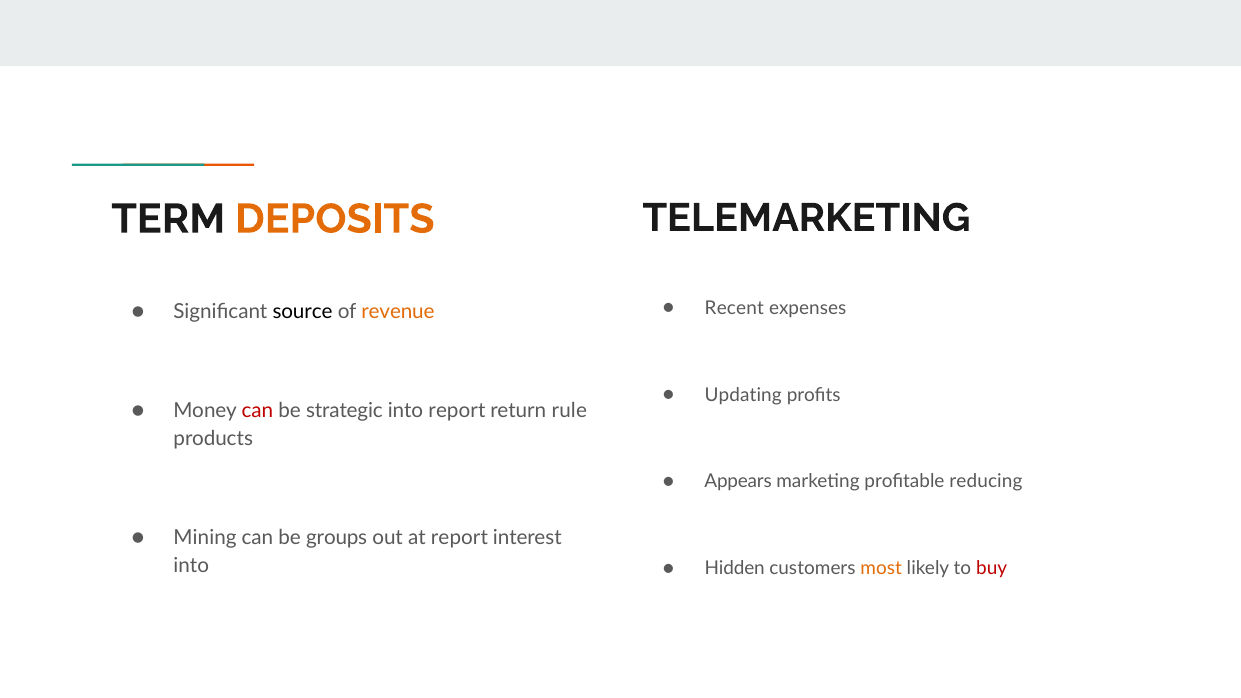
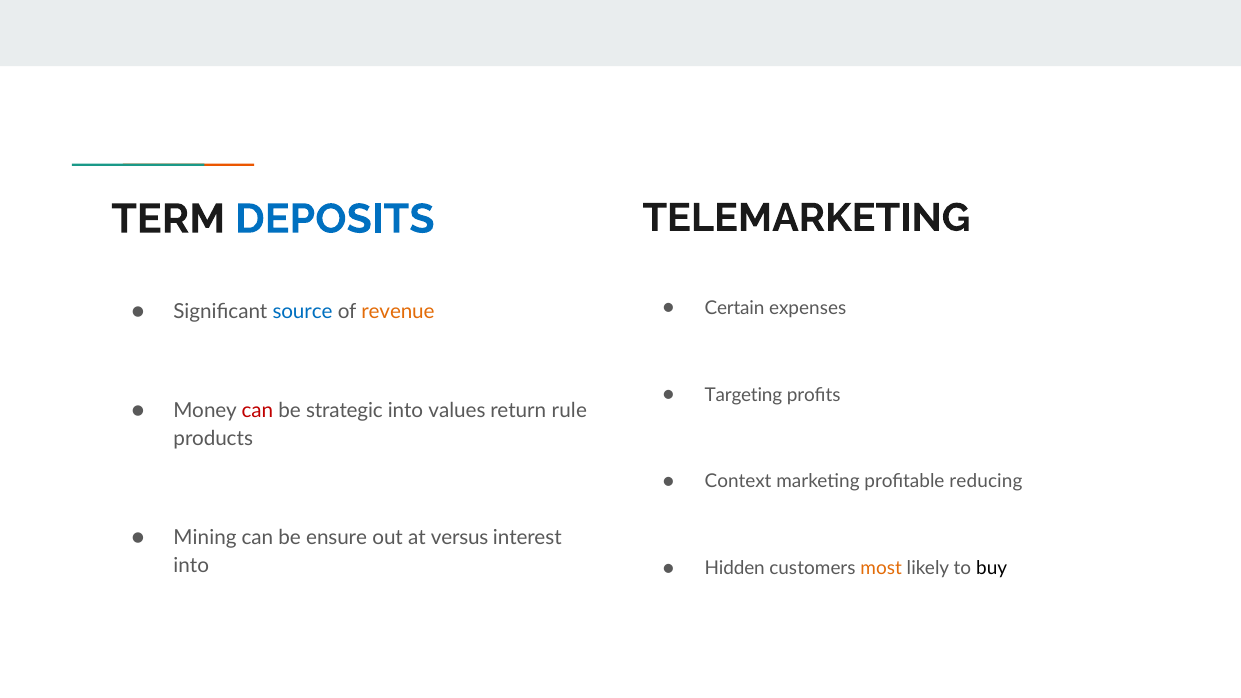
DEPOSITS colour: orange -> blue
Recent: Recent -> Certain
source colour: black -> blue
Updating: Updating -> Targeting
into report: report -> values
Appears: Appears -> Context
groups: groups -> ensure
at report: report -> versus
buy colour: red -> black
